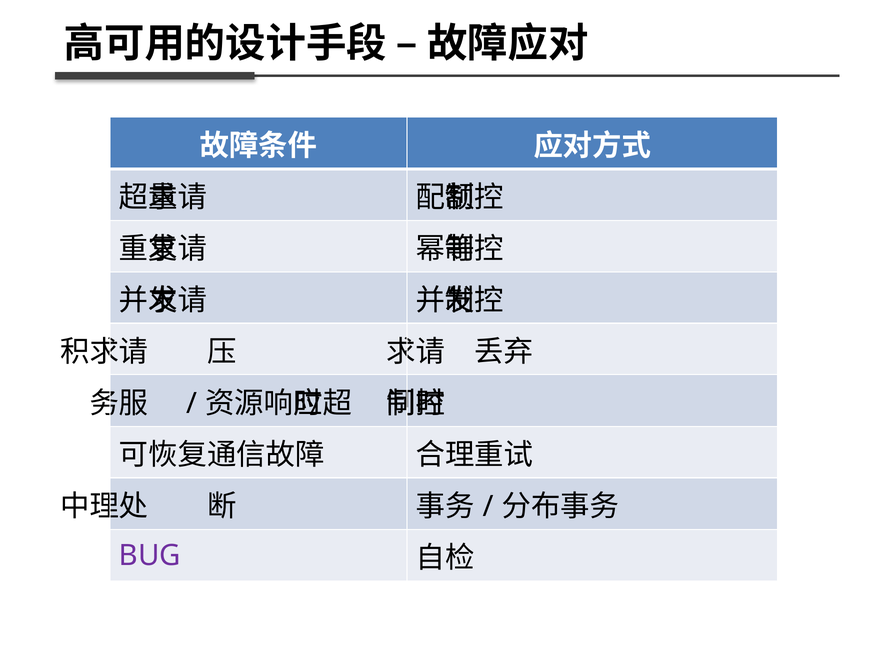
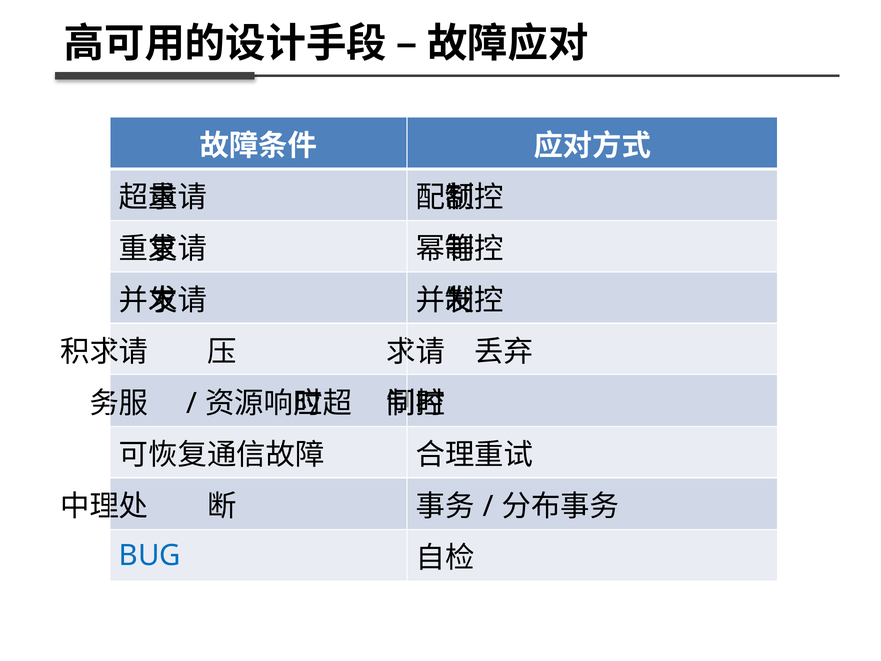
BUG colour: purple -> blue
